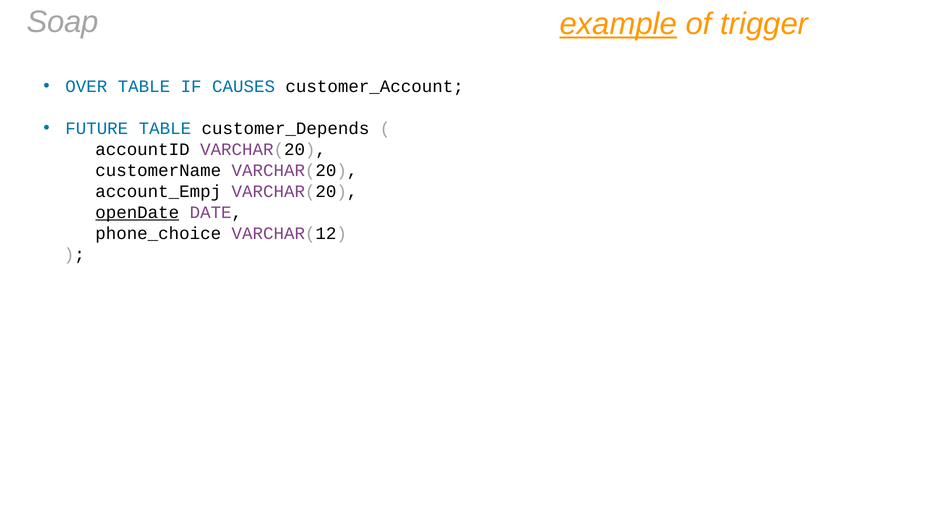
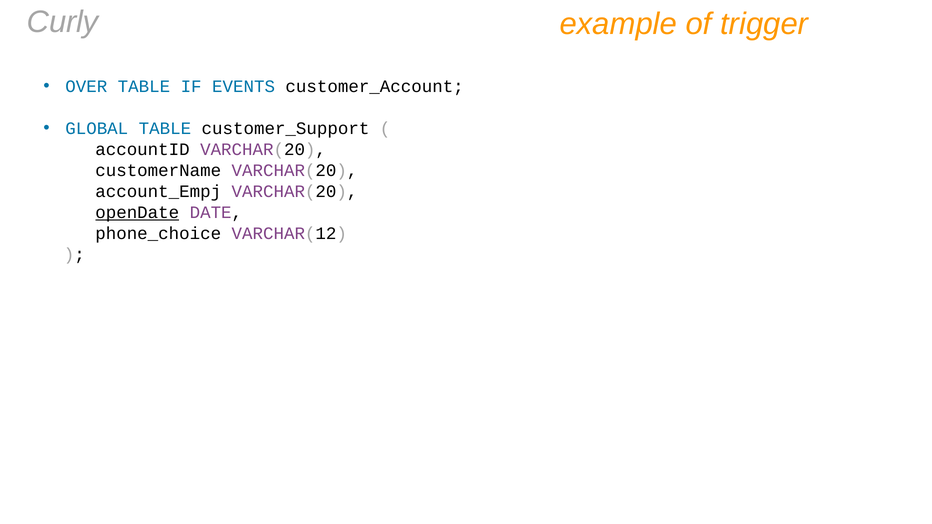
Soap: Soap -> Curly
example underline: present -> none
CAUSES: CAUSES -> EVENTS
FUTURE: FUTURE -> GLOBAL
customer_Depends: customer_Depends -> customer_Support
